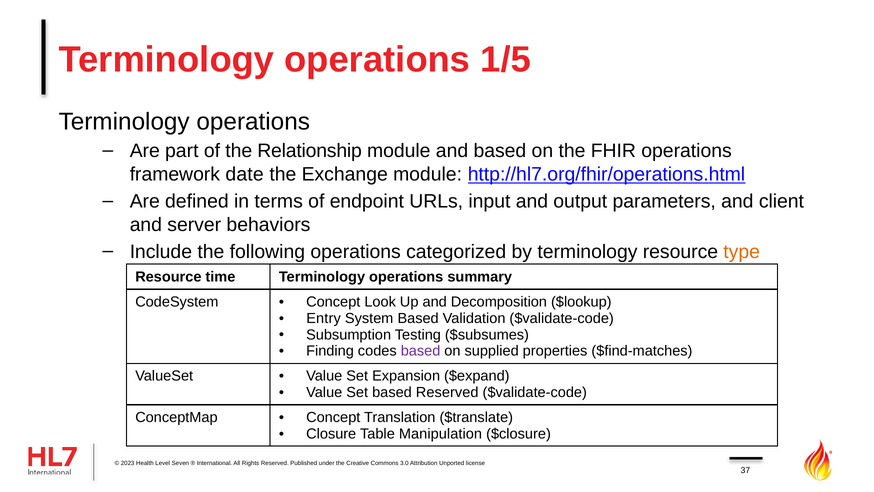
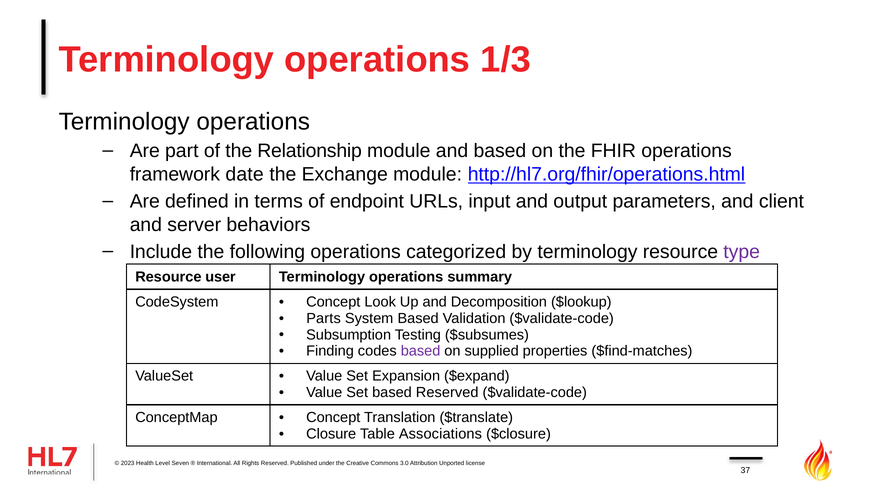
1/5: 1/5 -> 1/3
type colour: orange -> purple
time: time -> user
Entry: Entry -> Parts
Manipulation: Manipulation -> Associations
